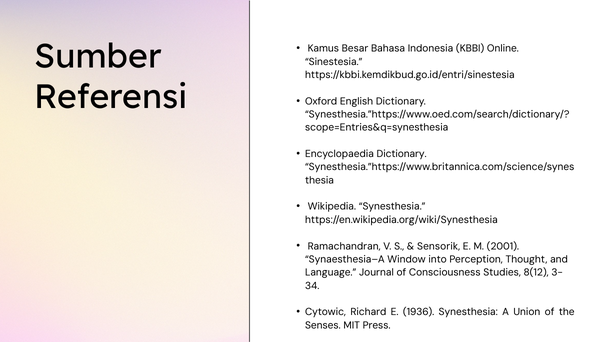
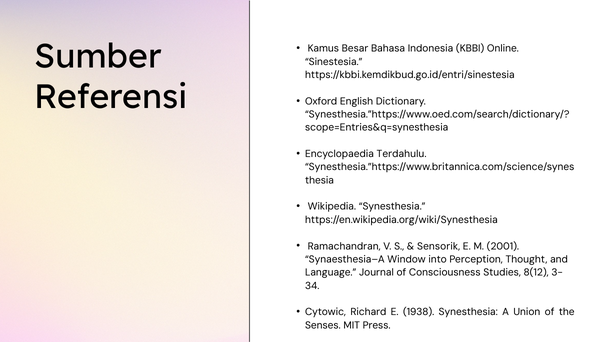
Encyclopaedia Dictionary: Dictionary -> Terdahulu
1936: 1936 -> 1938
